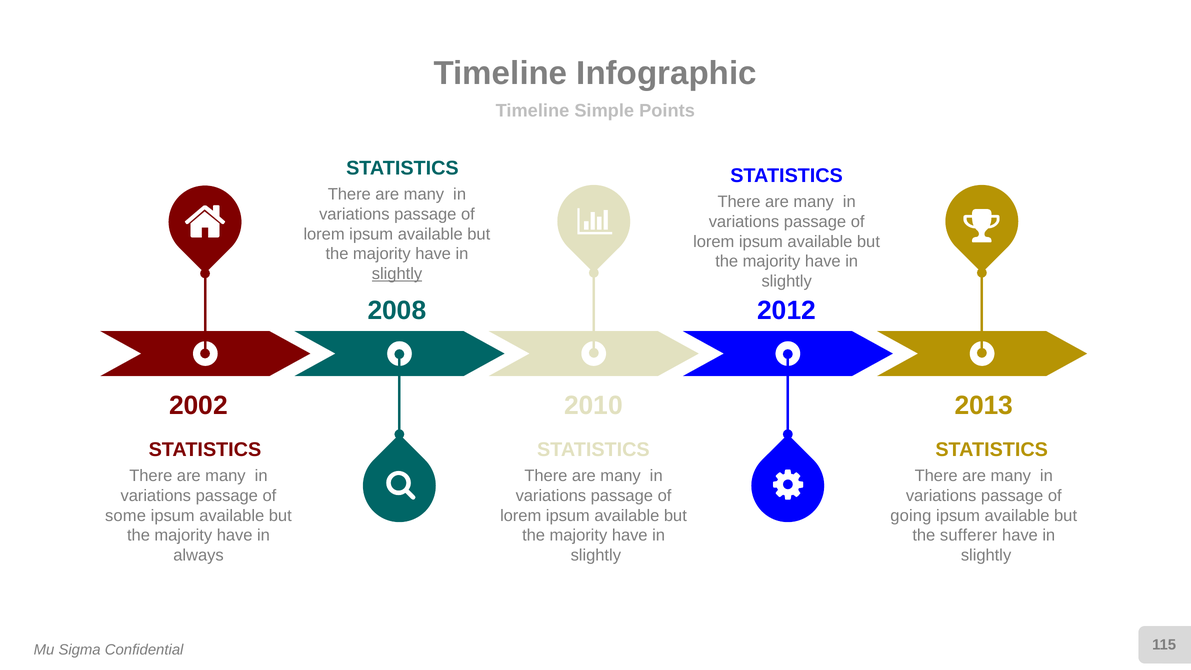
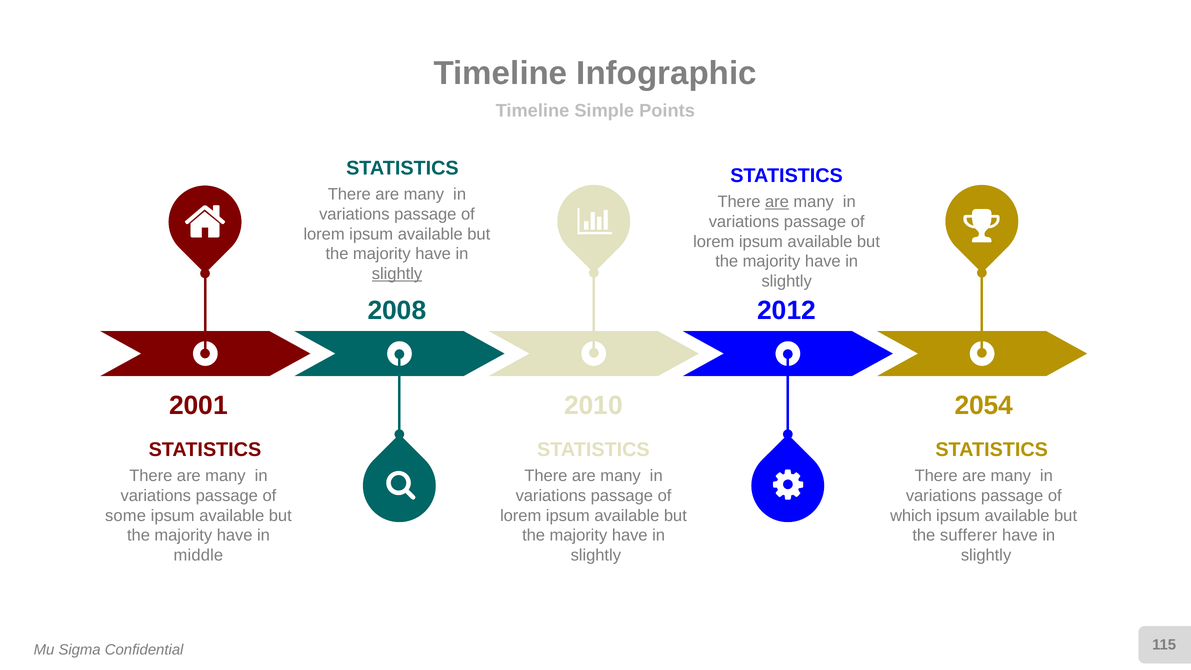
are at (777, 202) underline: none -> present
2002: 2002 -> 2001
2013: 2013 -> 2054
going: going -> which
always: always -> middle
